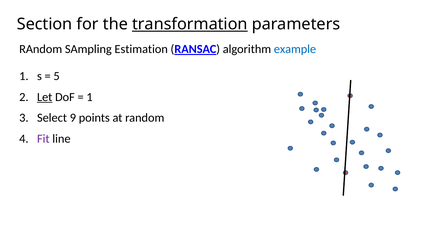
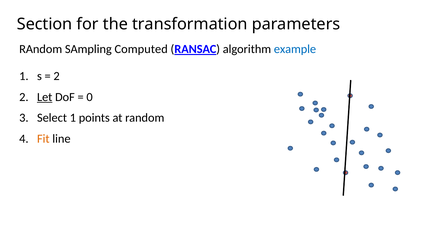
transformation underline: present -> none
Estimation: Estimation -> Computed
5 at (57, 76): 5 -> 2
1 at (90, 97): 1 -> 0
Select 9: 9 -> 1
Fit colour: purple -> orange
